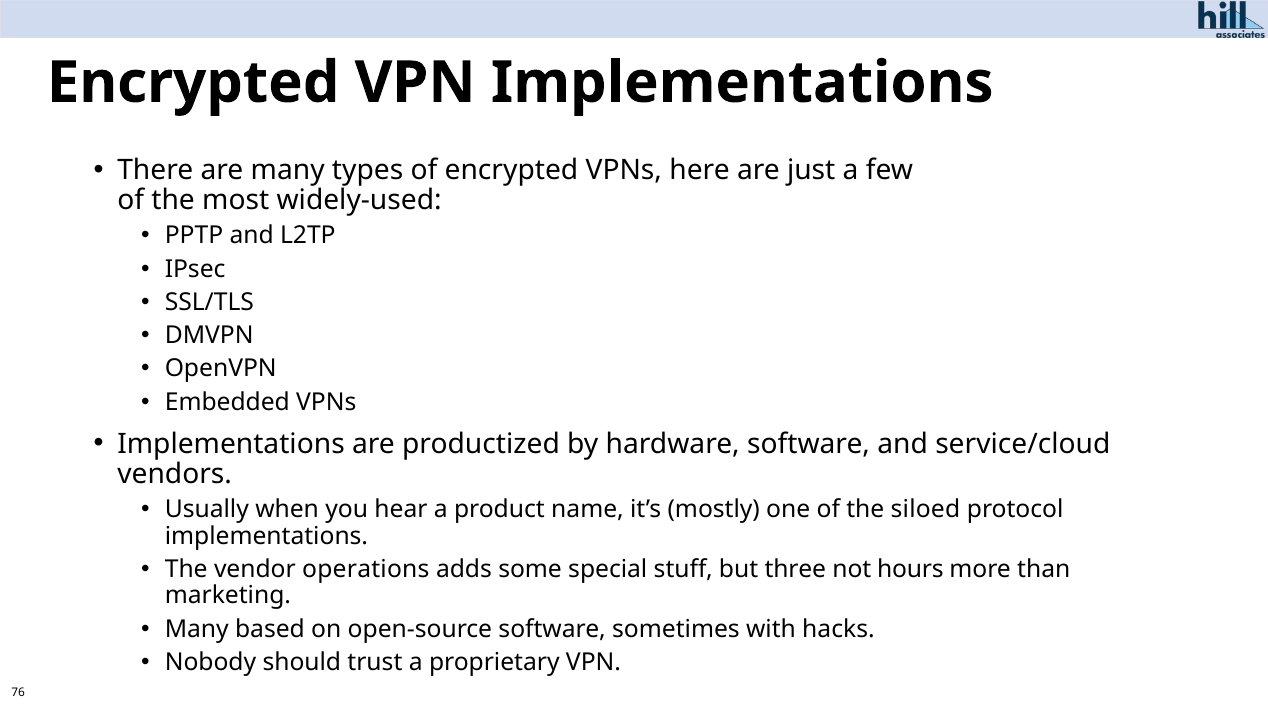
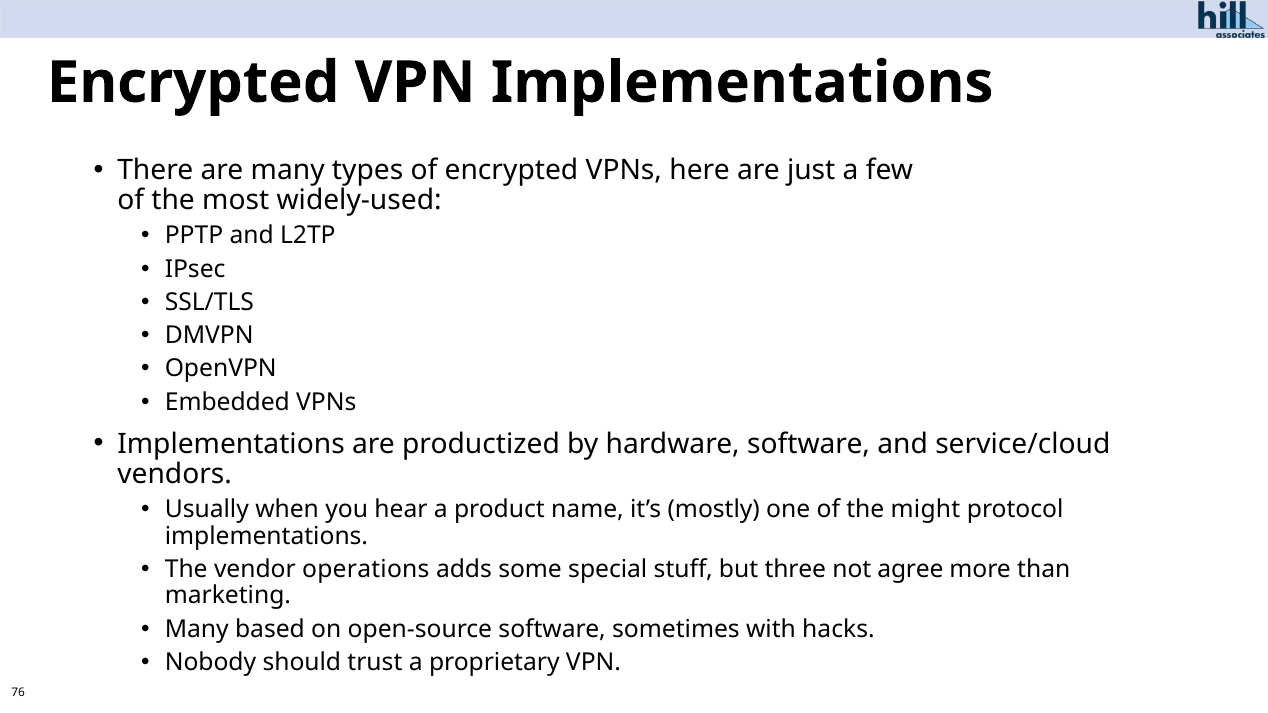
siloed: siloed -> might
hours: hours -> agree
